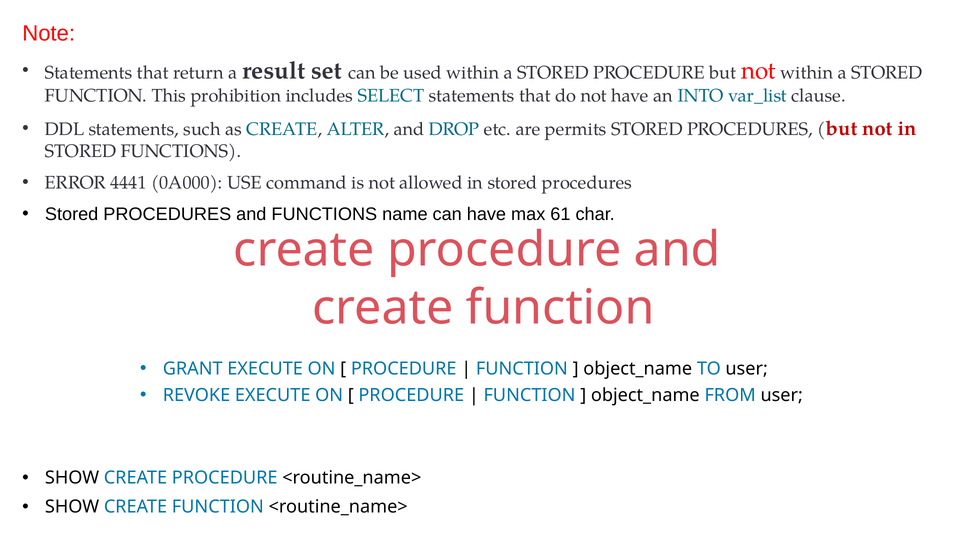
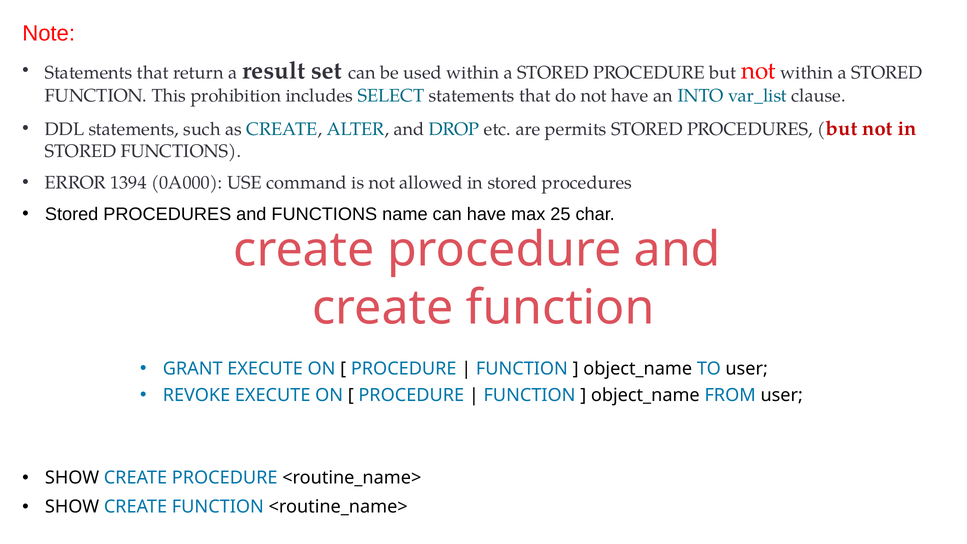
4441: 4441 -> 1394
61: 61 -> 25
